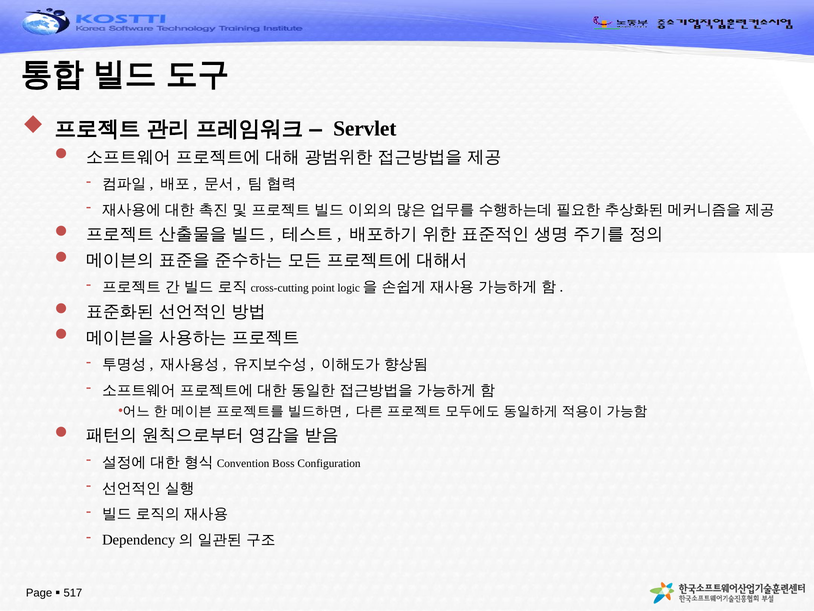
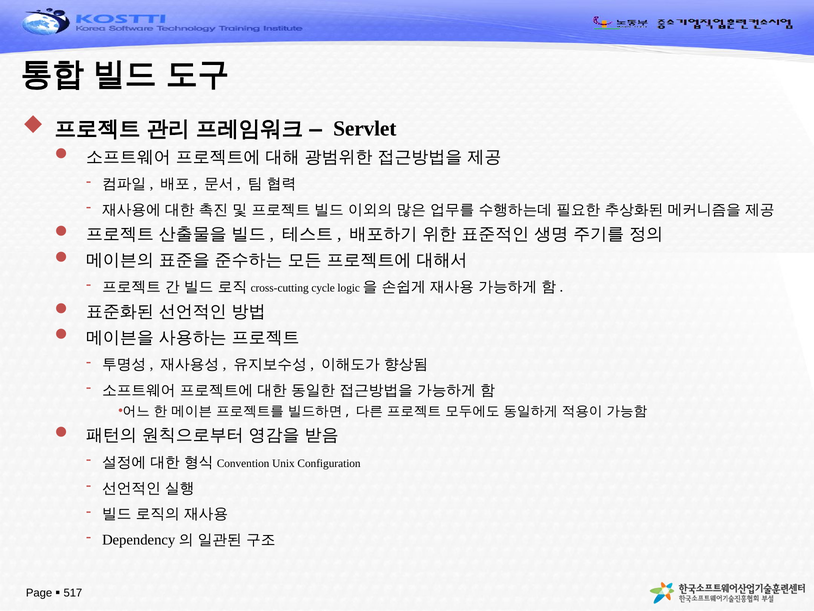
point: point -> cycle
Boss: Boss -> Unix
